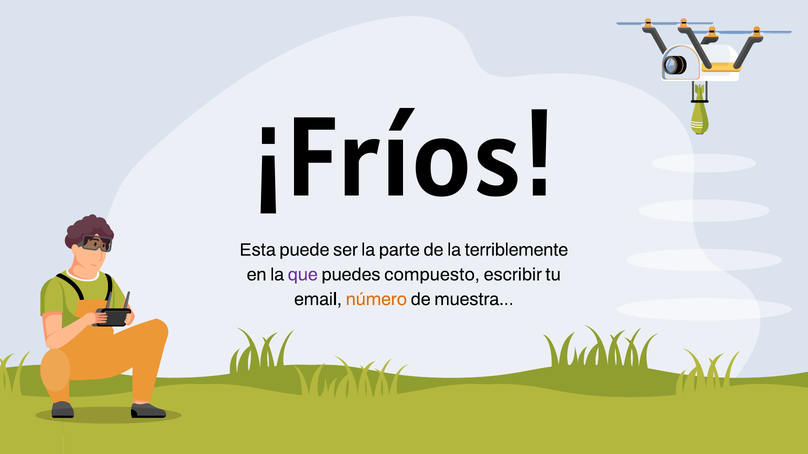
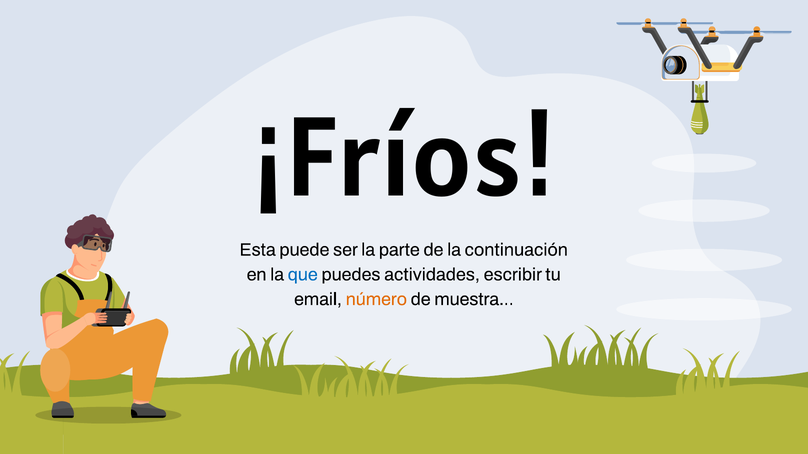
terriblemente: terriblemente -> continuación
que colour: purple -> blue
compuesto: compuesto -> actividades
